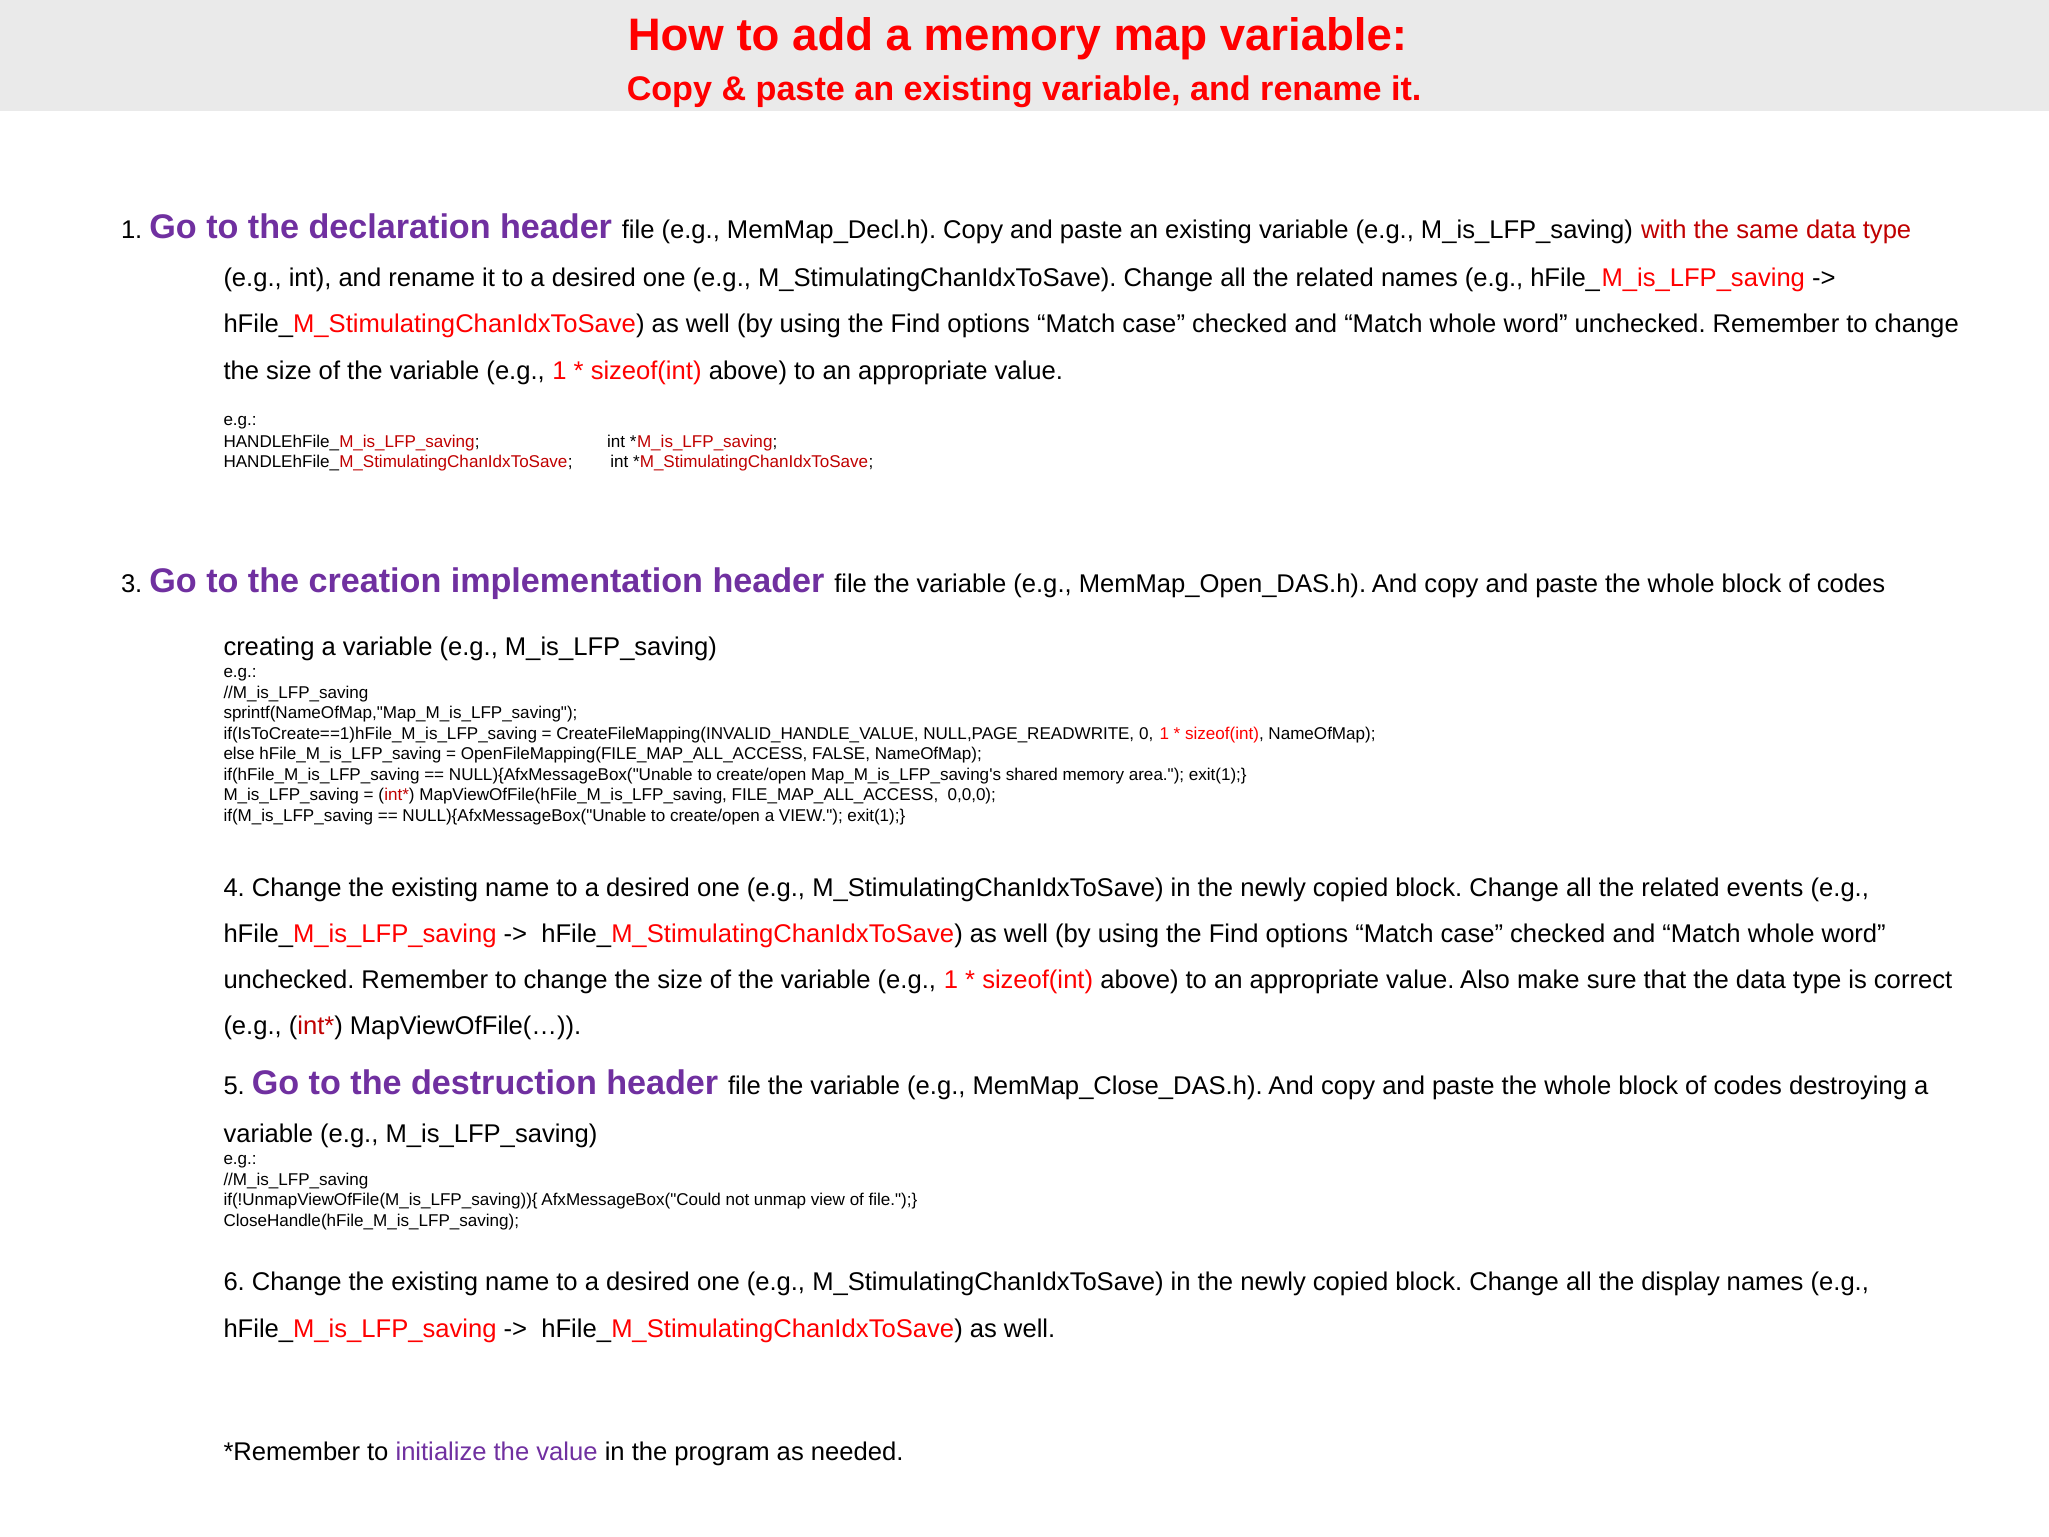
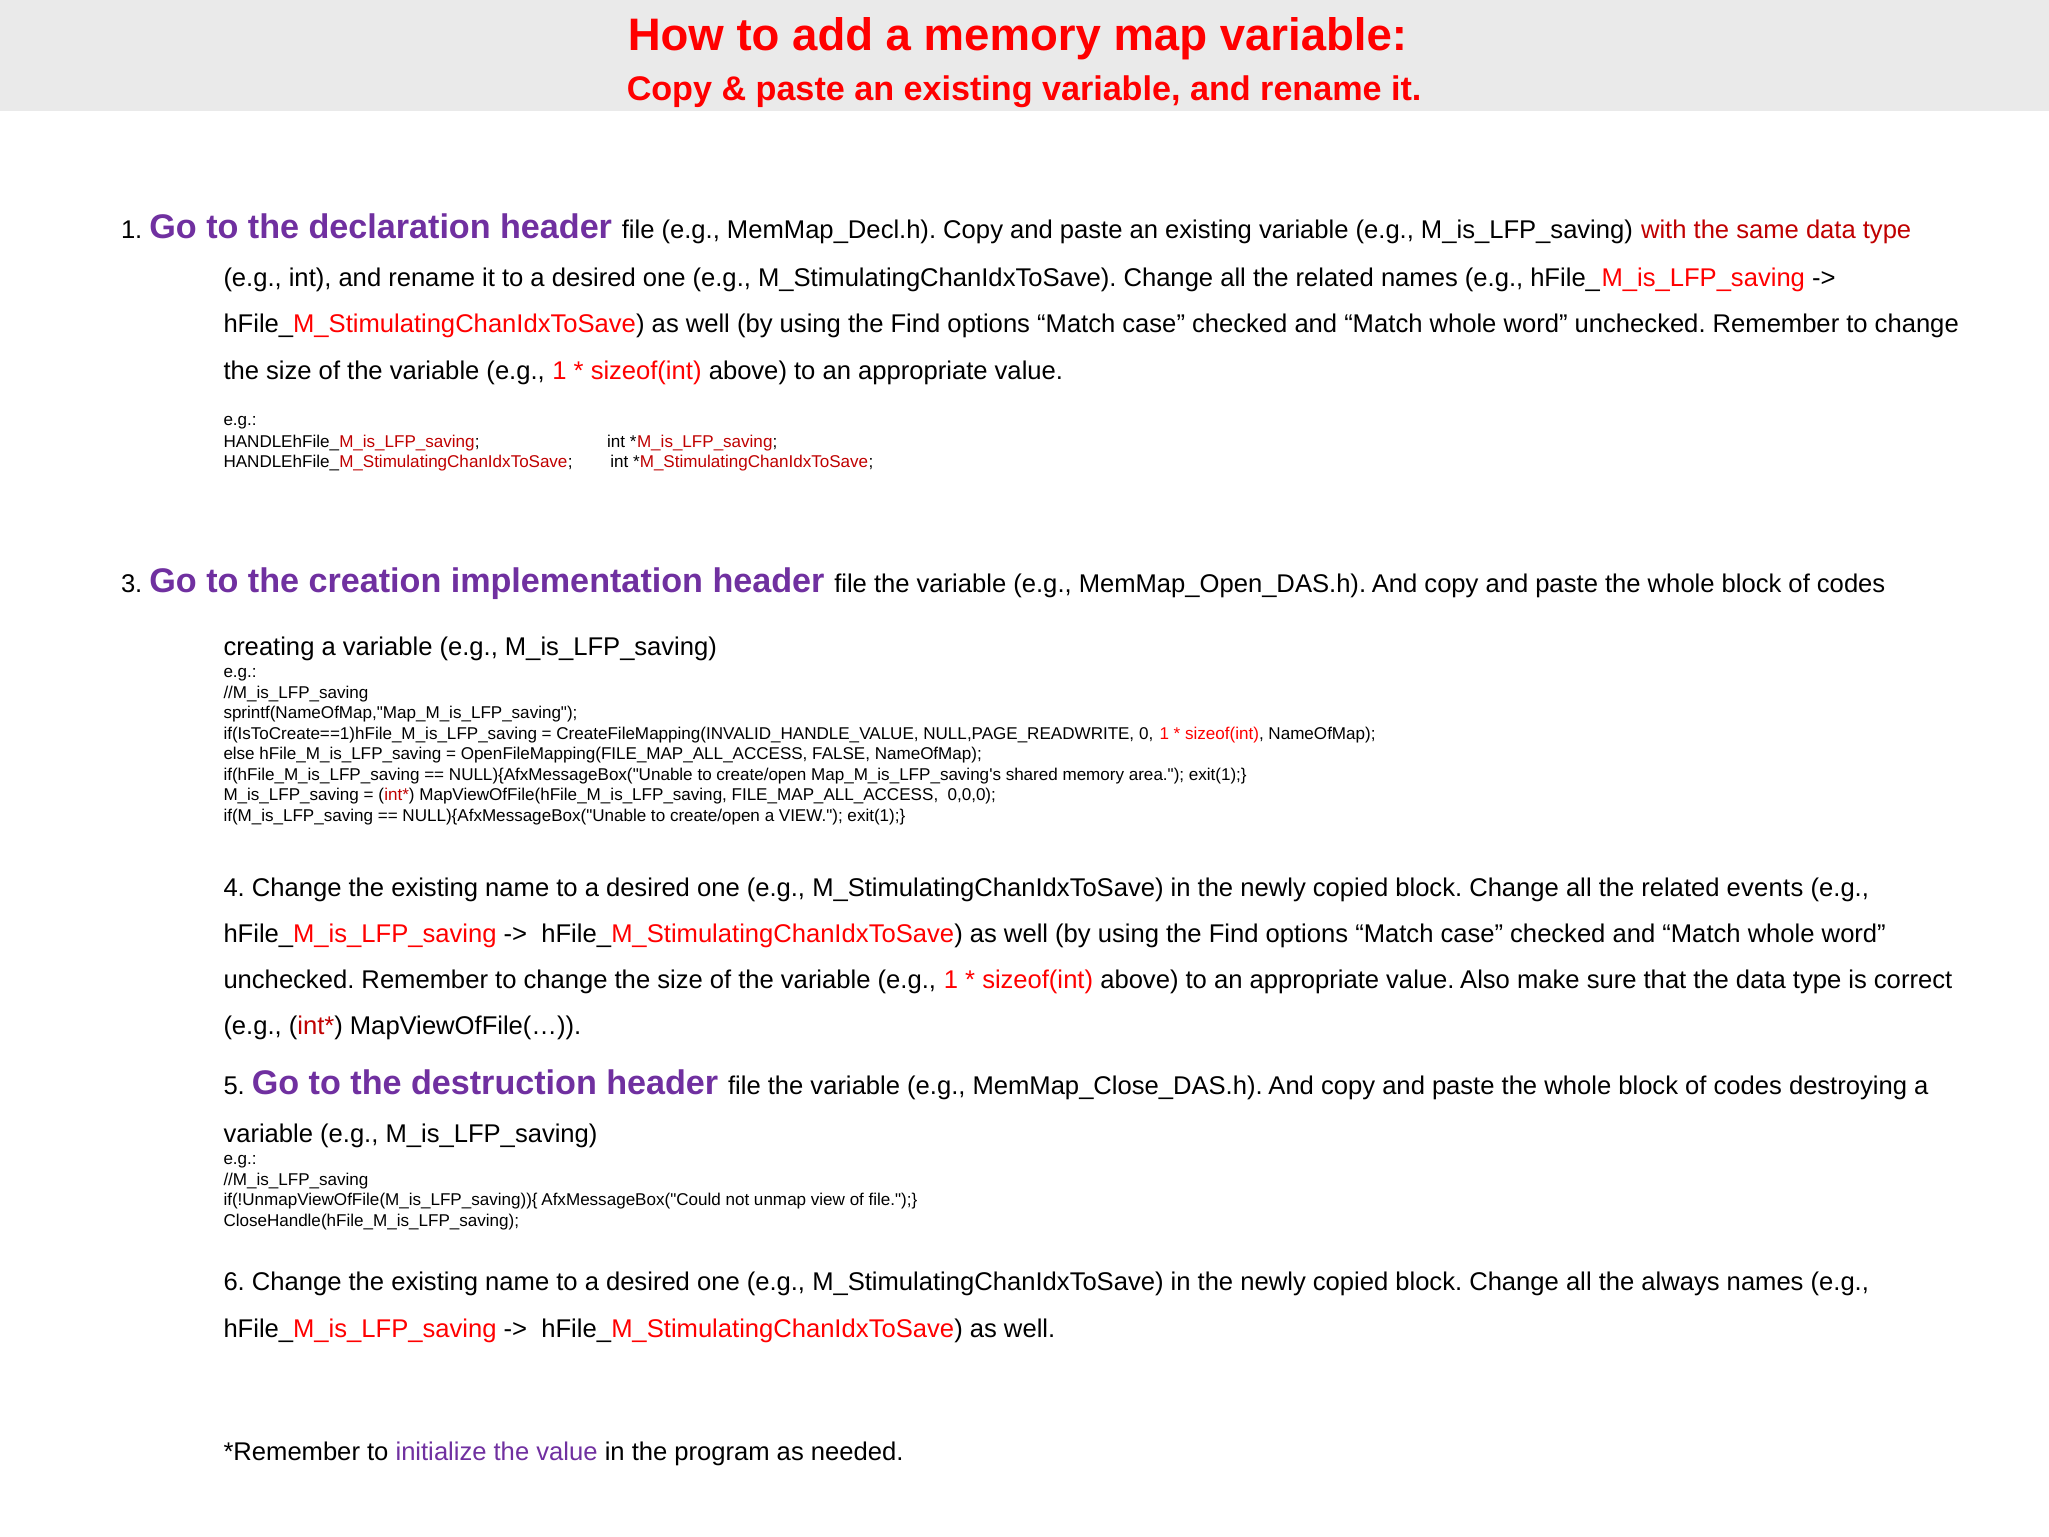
display: display -> always
